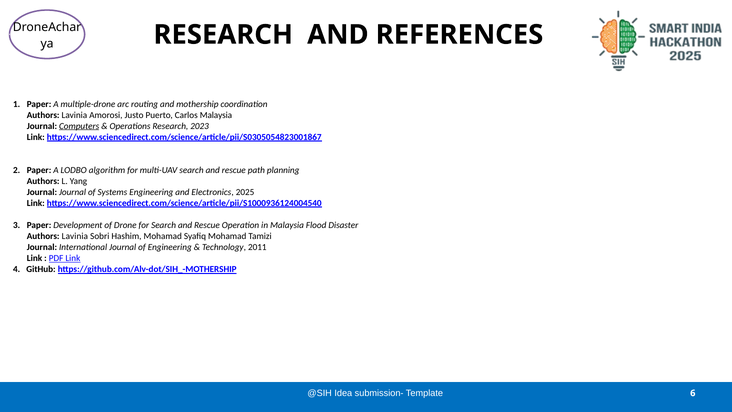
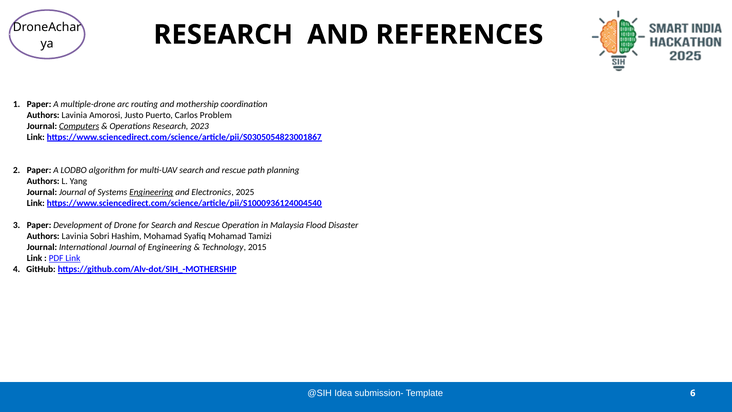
Carlos Malaysia: Malaysia -> Problem
Engineering at (151, 192) underline: none -> present
2011: 2011 -> 2015
